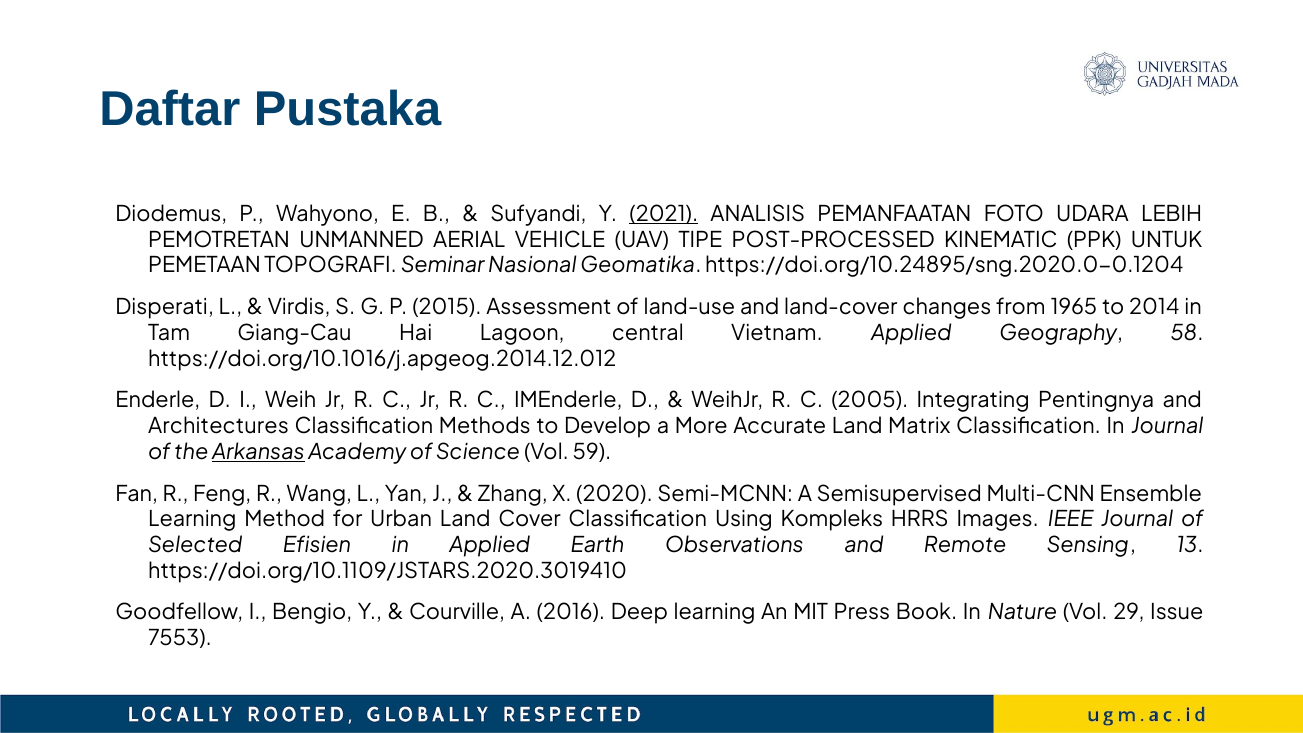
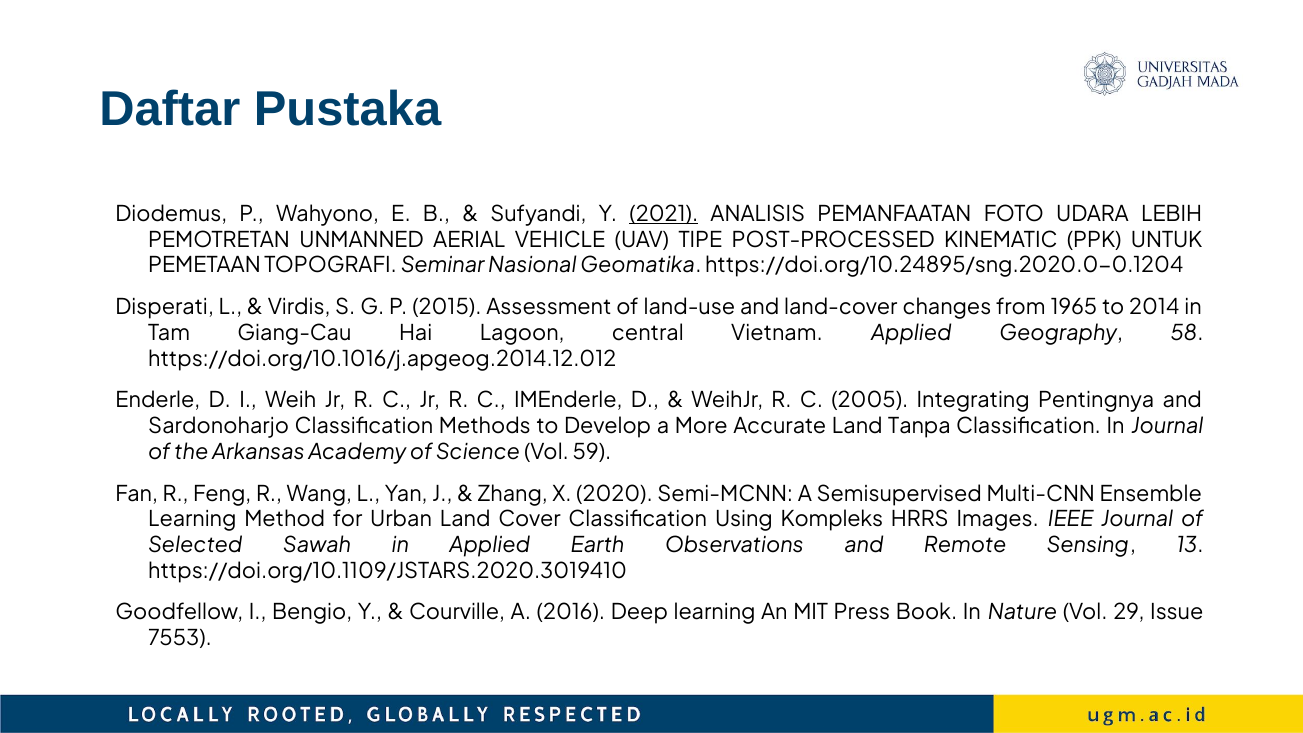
Architectures: Architectures -> Sardonoharjo
Matrix: Matrix -> Tanpa
Arkansas underline: present -> none
Efisien: Efisien -> Sawah
